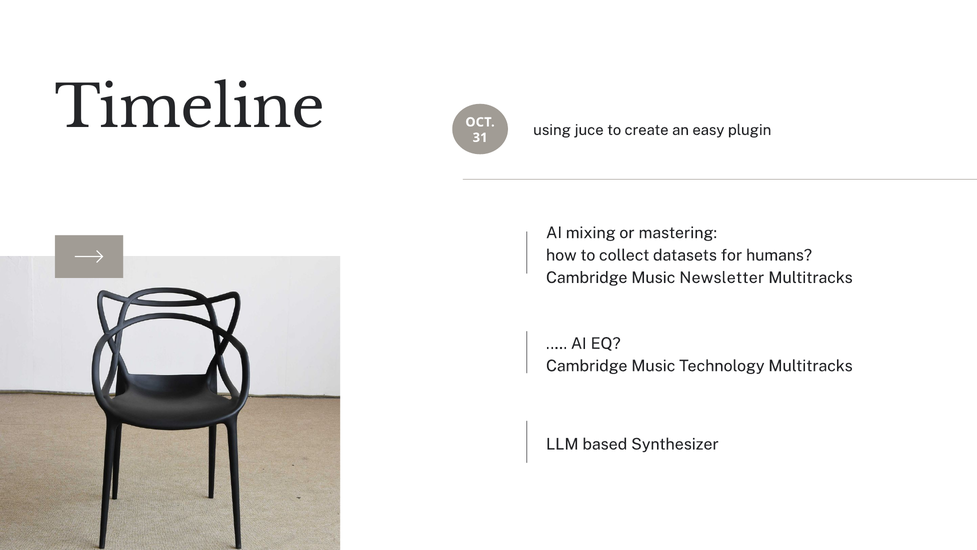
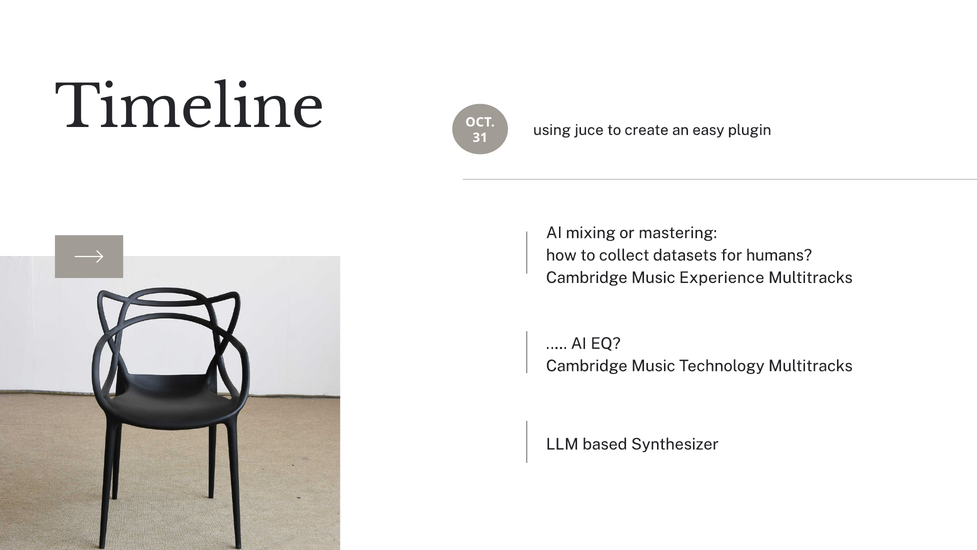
Newsletter: Newsletter -> Experience
